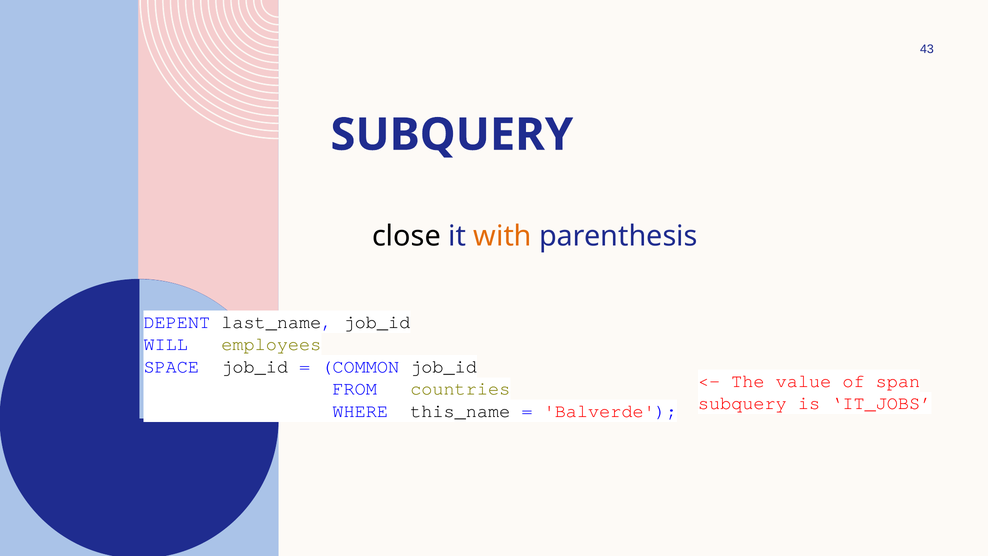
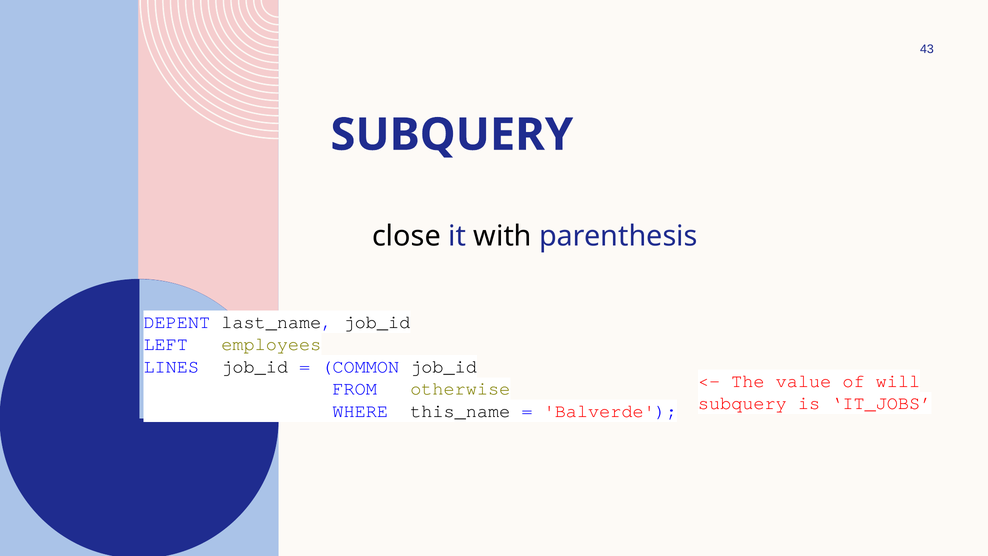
with colour: orange -> black
WILL: WILL -> LEFT
SPACE: SPACE -> LINES
span: span -> will
countries: countries -> otherwise
